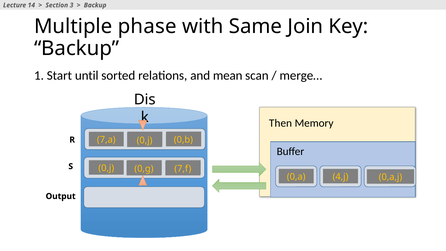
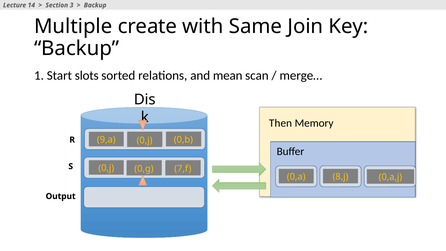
phase: phase -> create
until: until -> slots
7,a: 7,a -> 9,a
4,j: 4,j -> 8,j
